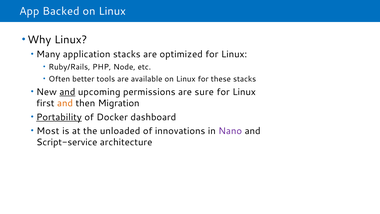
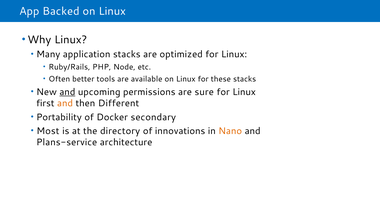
Migration: Migration -> Different
Portability underline: present -> none
dashboard: dashboard -> secondary
unloaded: unloaded -> directory
Nano colour: purple -> orange
Script-service: Script-service -> Plans-service
